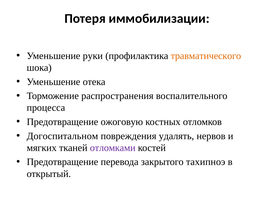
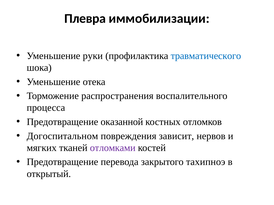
Потеря: Потеря -> Плевра
травматического colour: orange -> blue
ожоговую: ожоговую -> оказанной
удалять: удалять -> зависит
